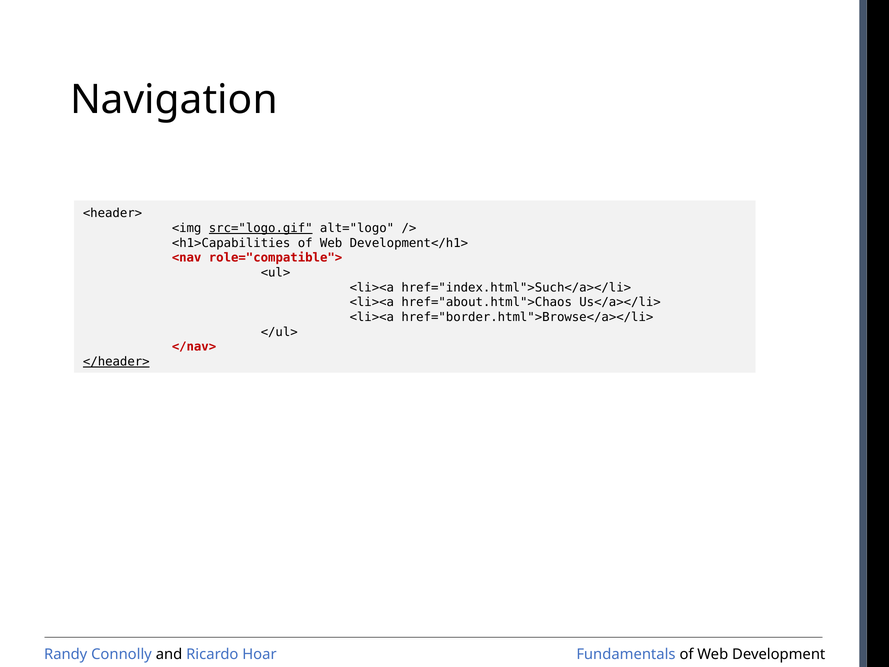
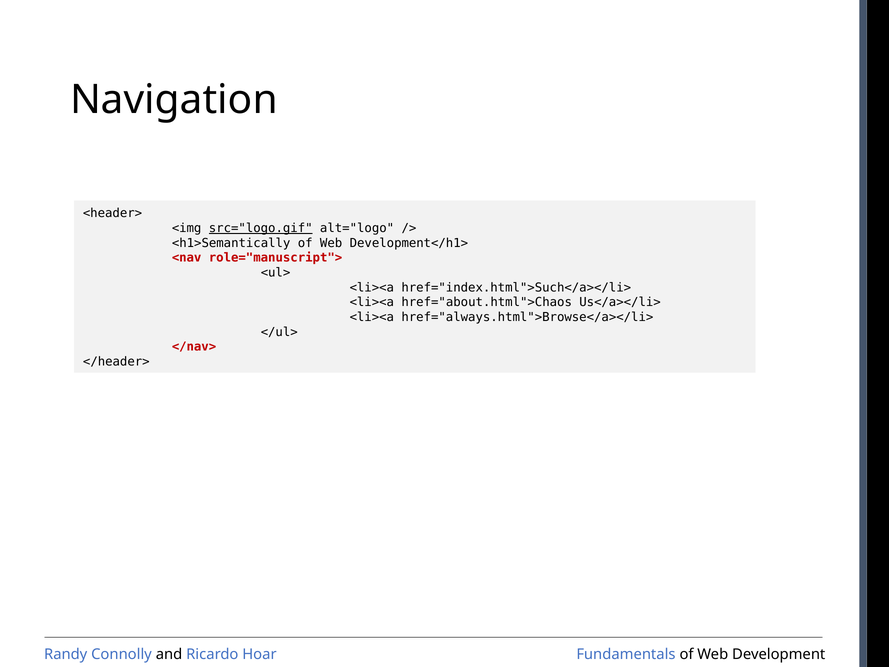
<h1>Capabilities: <h1>Capabilities -> <h1>Semantically
role="compatible">: role="compatible"> -> role="manuscript">
href="border.html">Browse</a></li>: href="border.html">Browse</a></li> -> href="always.html">Browse</a></li>
</header> underline: present -> none
